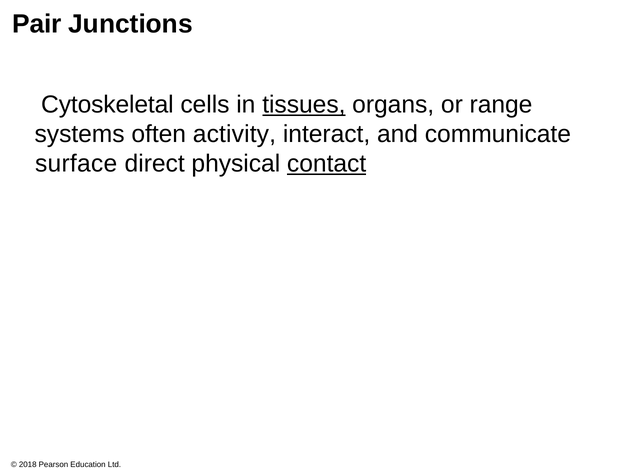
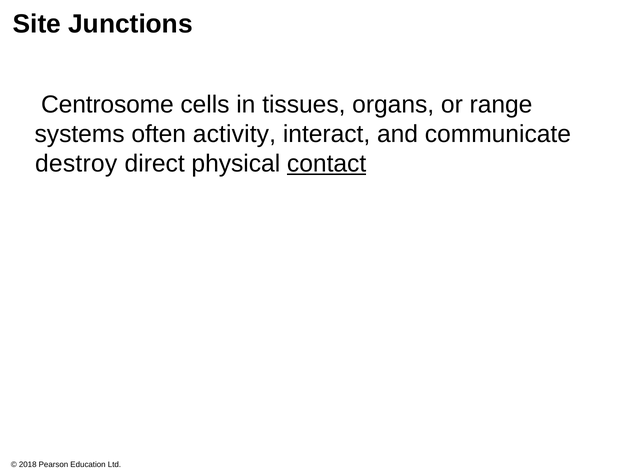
Pair: Pair -> Site
Cytoskeletal: Cytoskeletal -> Centrosome
tissues underline: present -> none
surface: surface -> destroy
